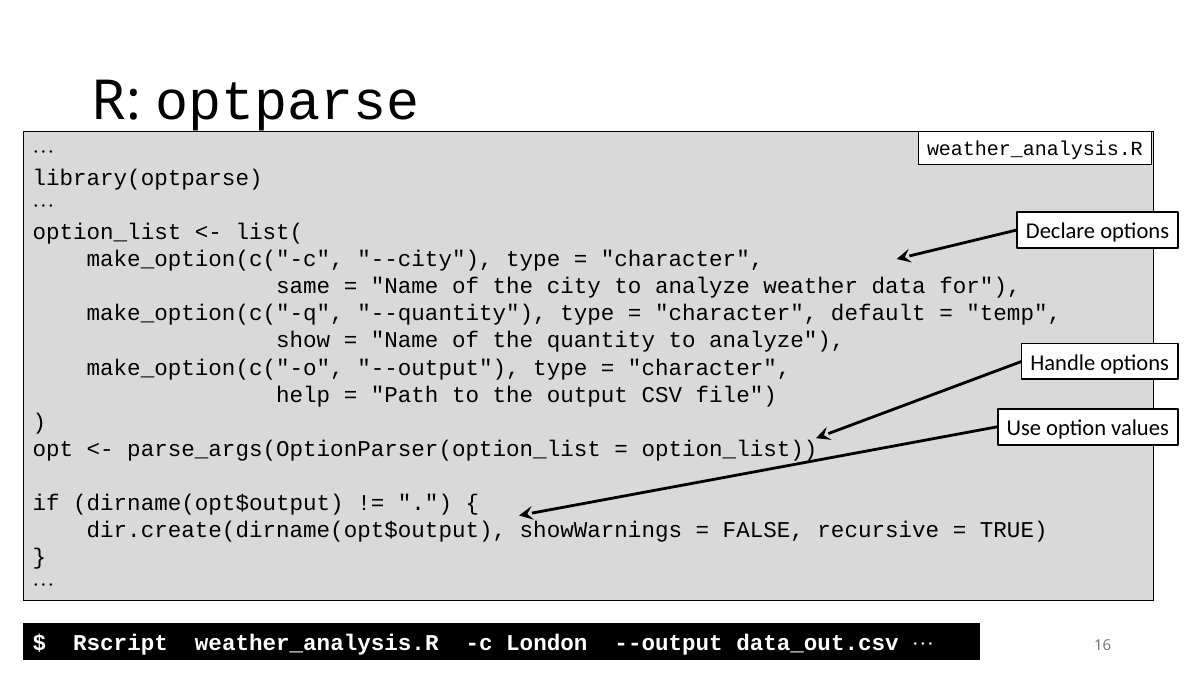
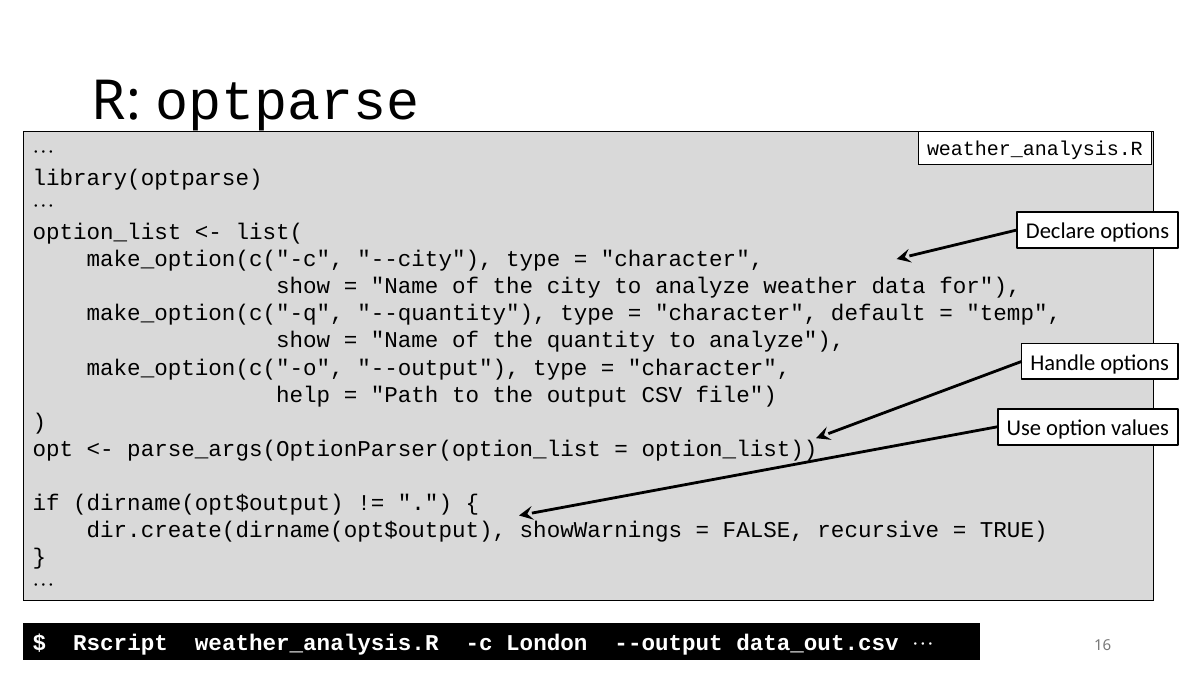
same at (303, 286): same -> show
